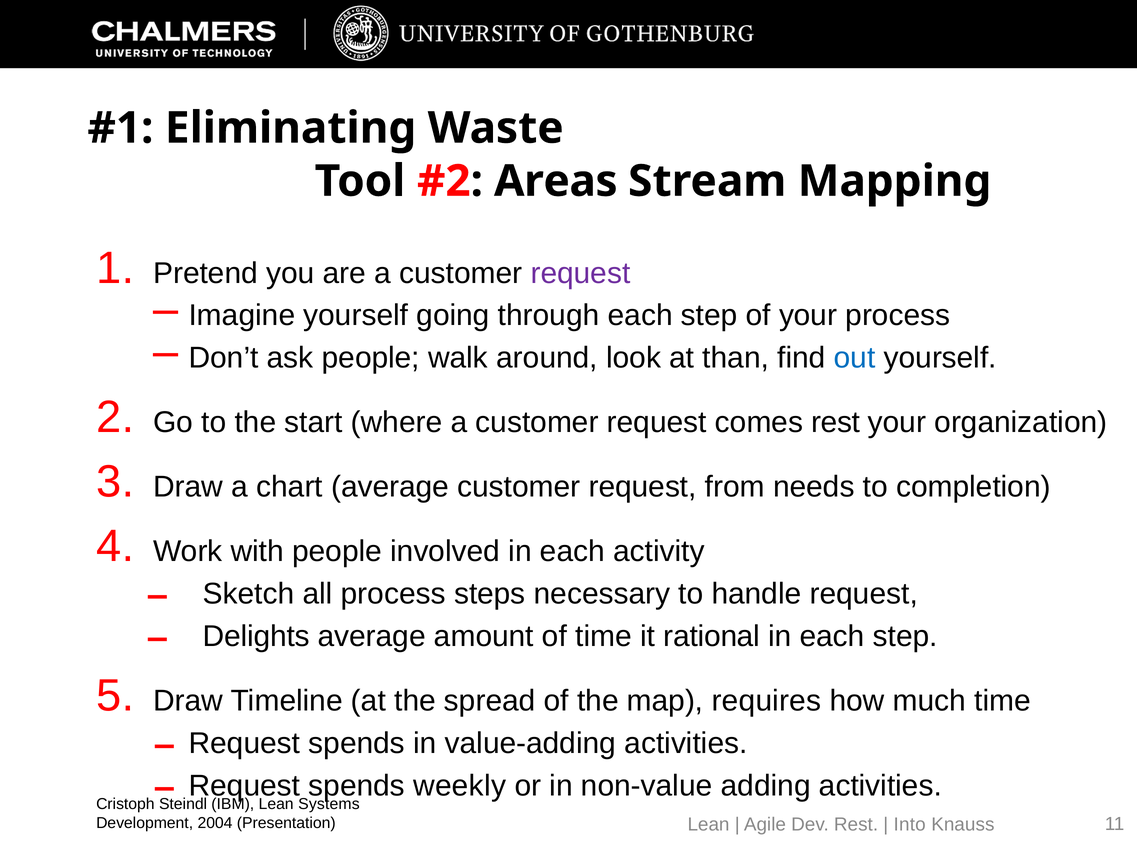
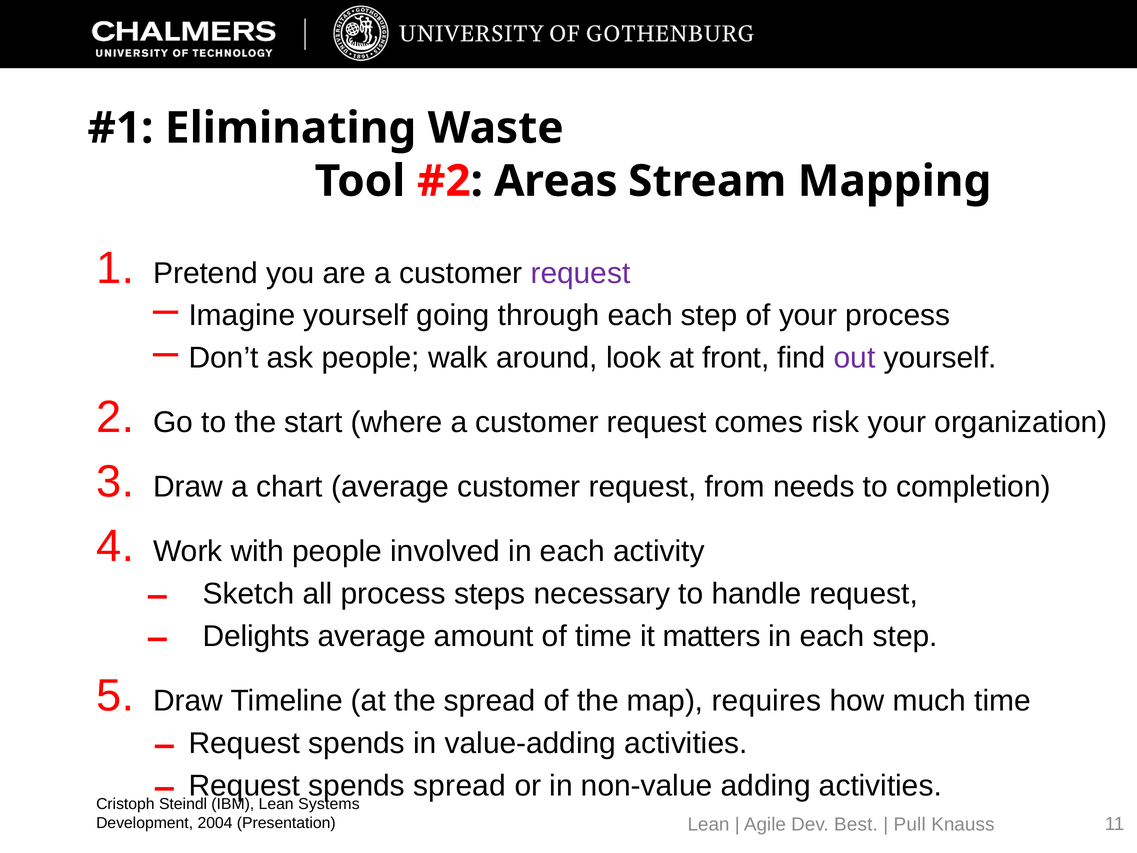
than: than -> front
out colour: blue -> purple
comes rest: rest -> risk
rational: rational -> matters
spends weekly: weekly -> spread
Dev Rest: Rest -> Best
Into: Into -> Pull
